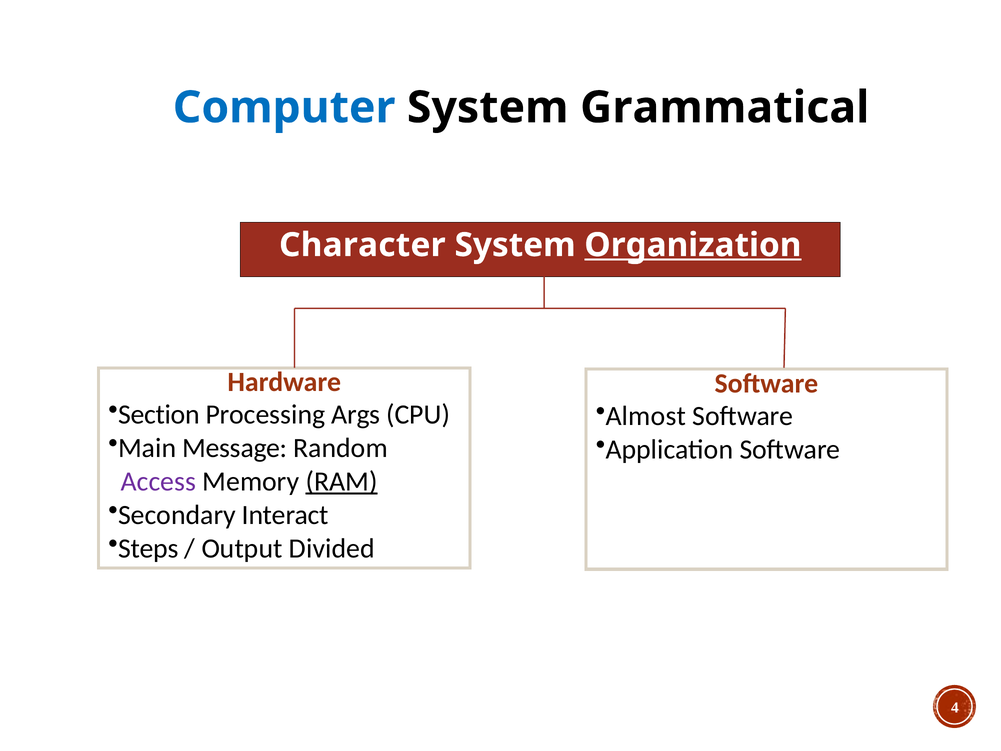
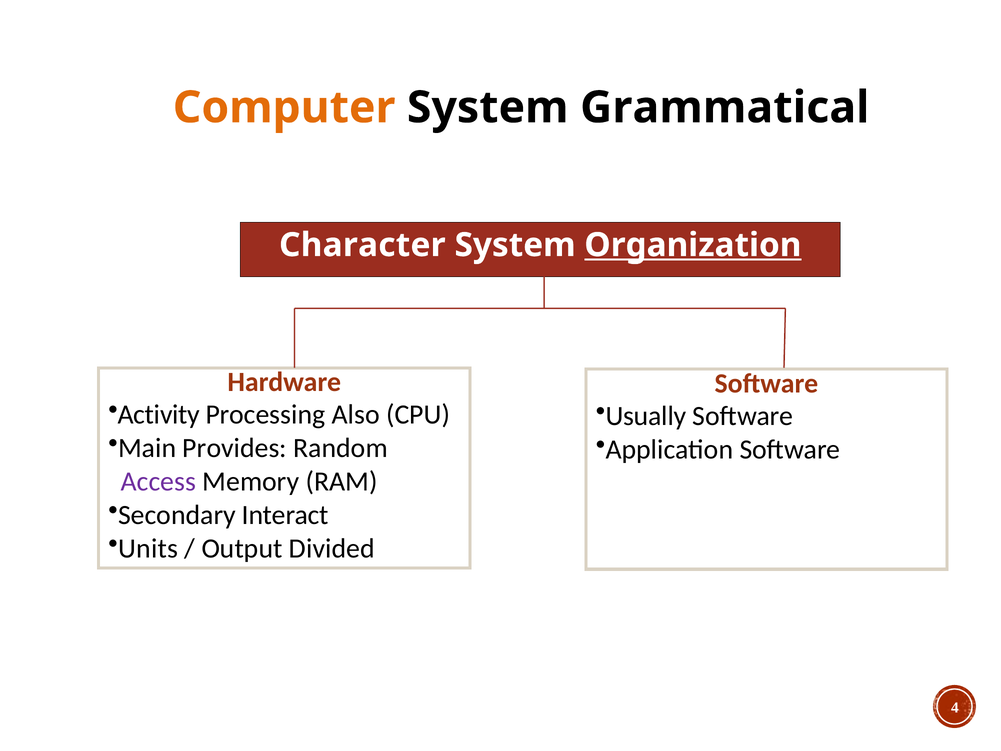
Computer colour: blue -> orange
Section: Section -> Activity
Args: Args -> Also
Almost: Almost -> Usually
Message: Message -> Provides
RAM underline: present -> none
Steps: Steps -> Units
